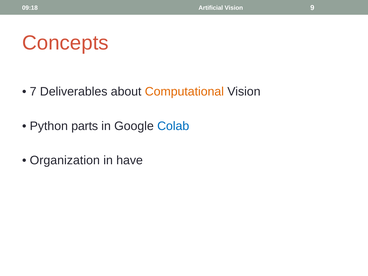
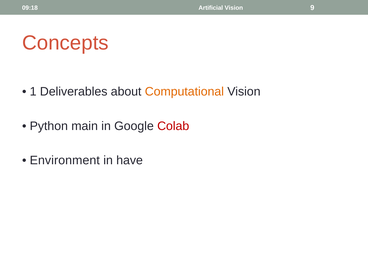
7: 7 -> 1
parts: parts -> main
Colab colour: blue -> red
Organization: Organization -> Environment
